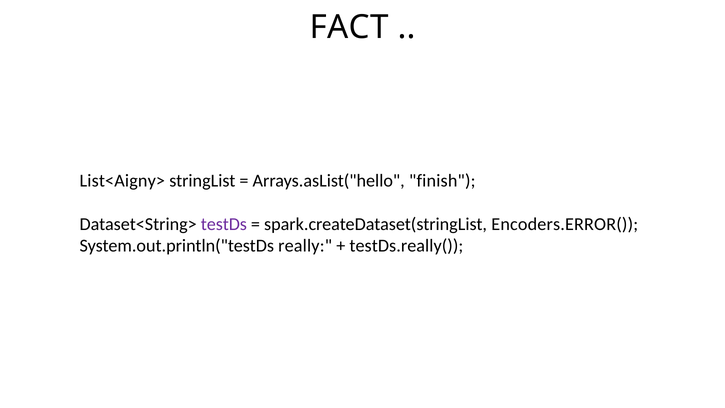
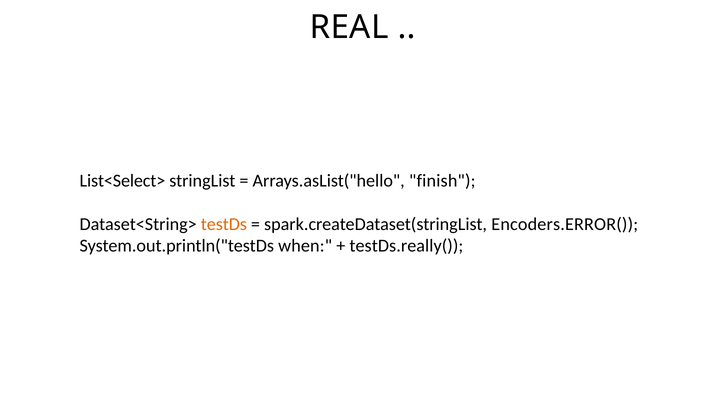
FACT: FACT -> REAL
List<Aigny>: List<Aigny> -> List<Select>
testDs colour: purple -> orange
really: really -> when
